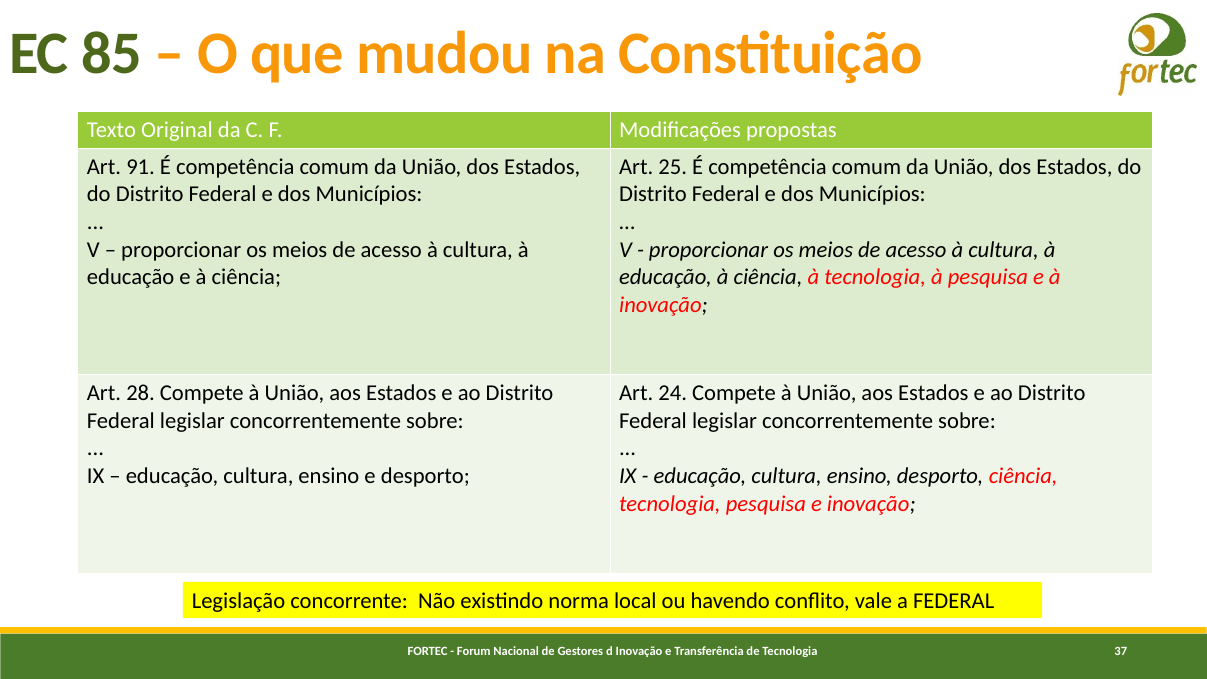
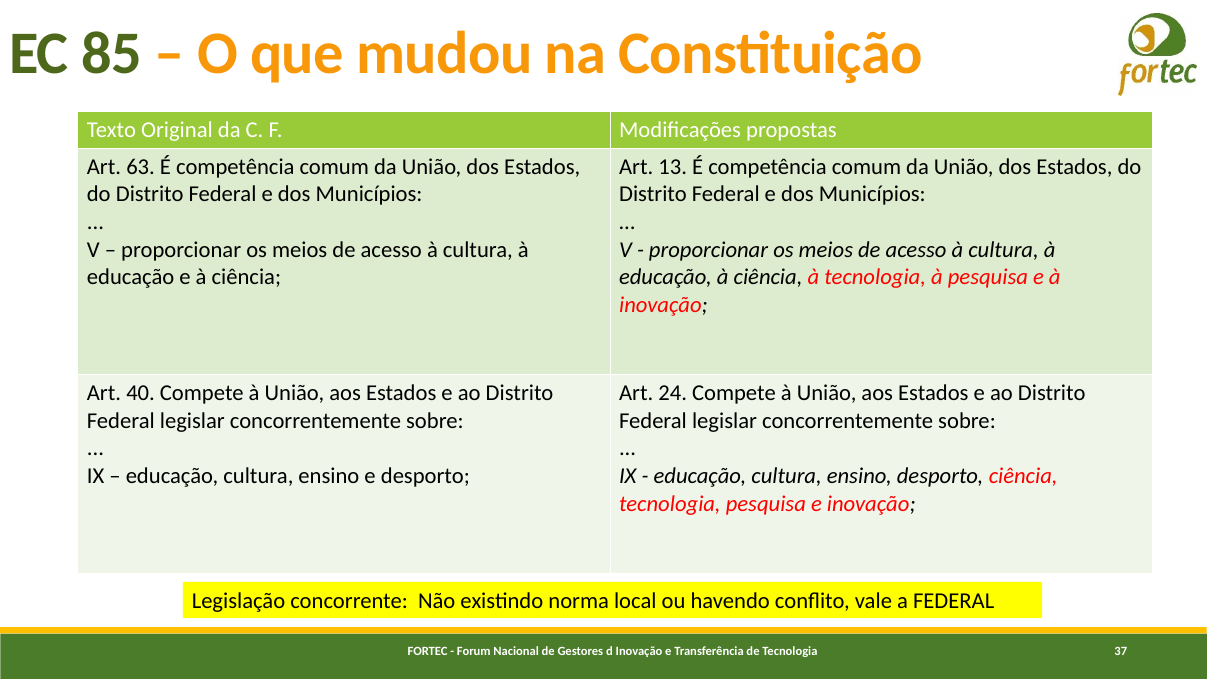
91: 91 -> 63
25: 25 -> 13
28: 28 -> 40
